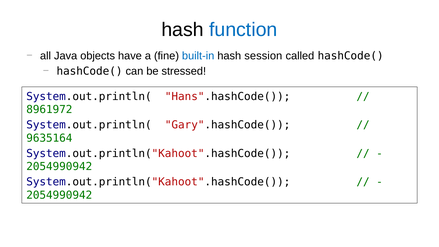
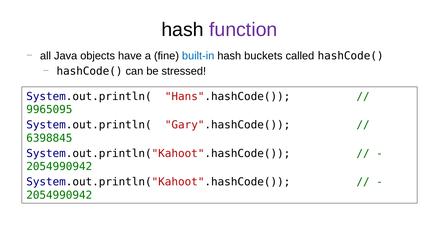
function colour: blue -> purple
session: session -> buckets
8961972: 8961972 -> 9965095
9635164: 9635164 -> 6398845
